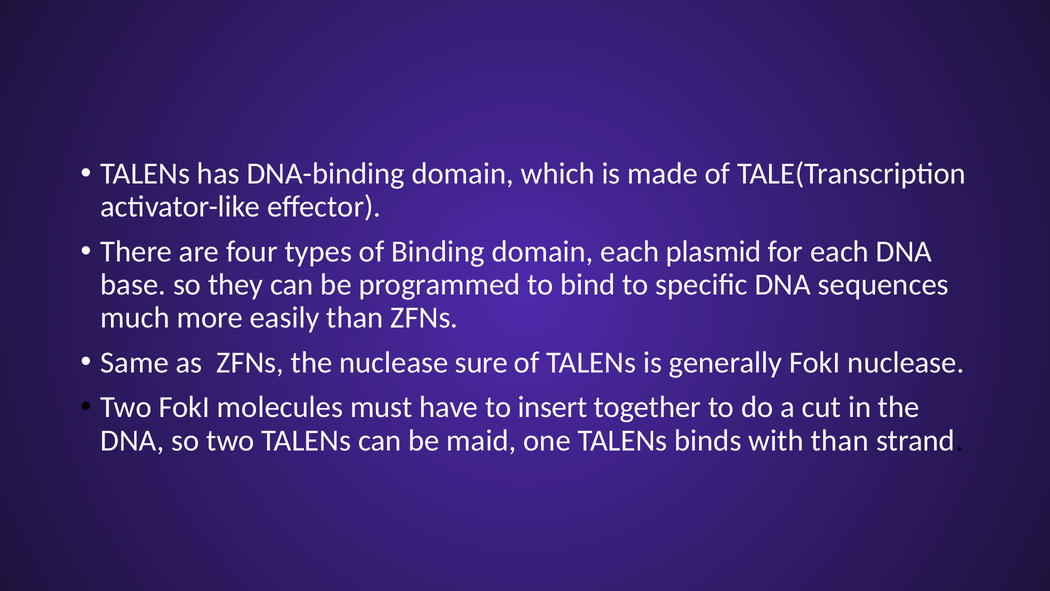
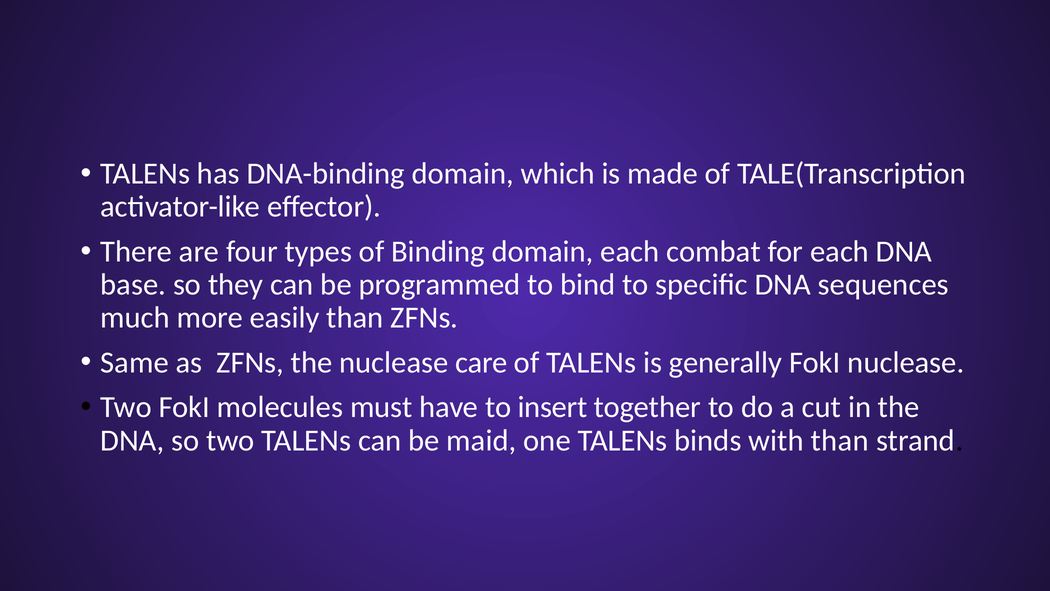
plasmid: plasmid -> combat
sure: sure -> care
